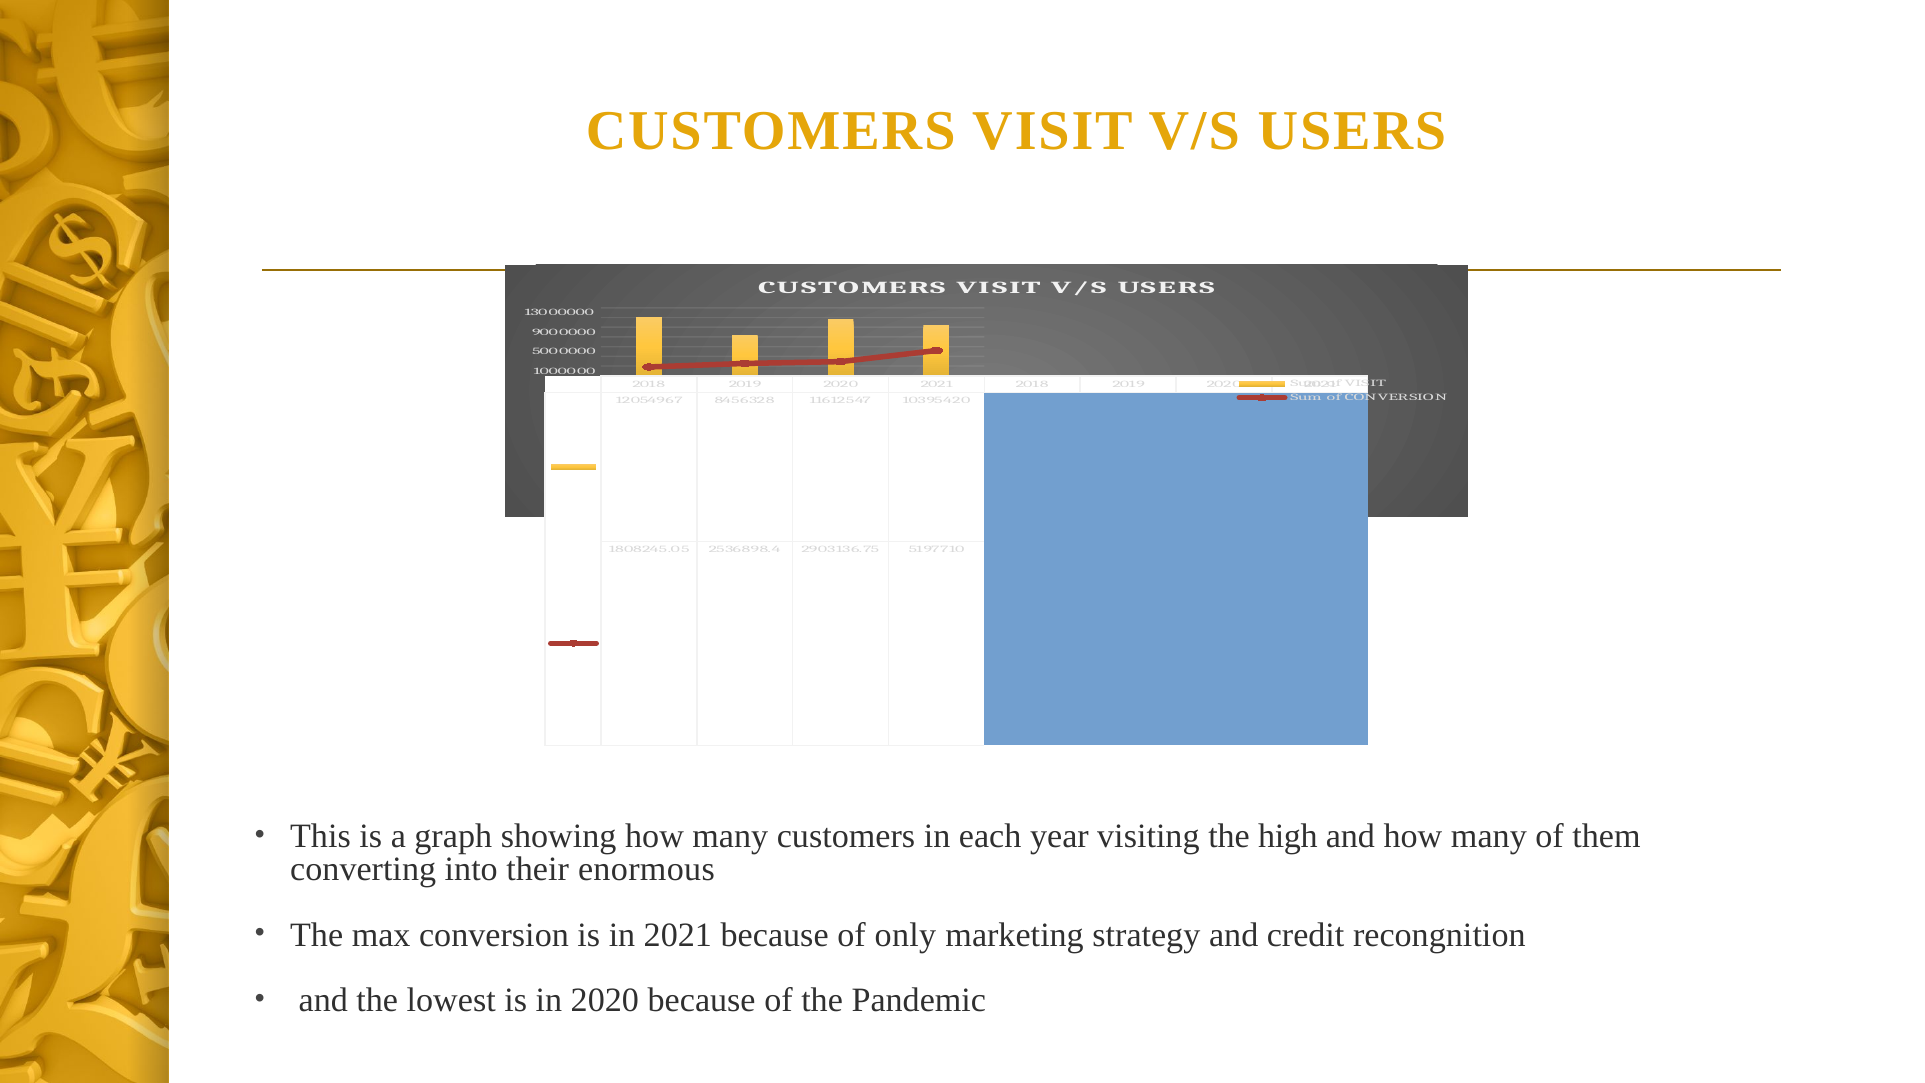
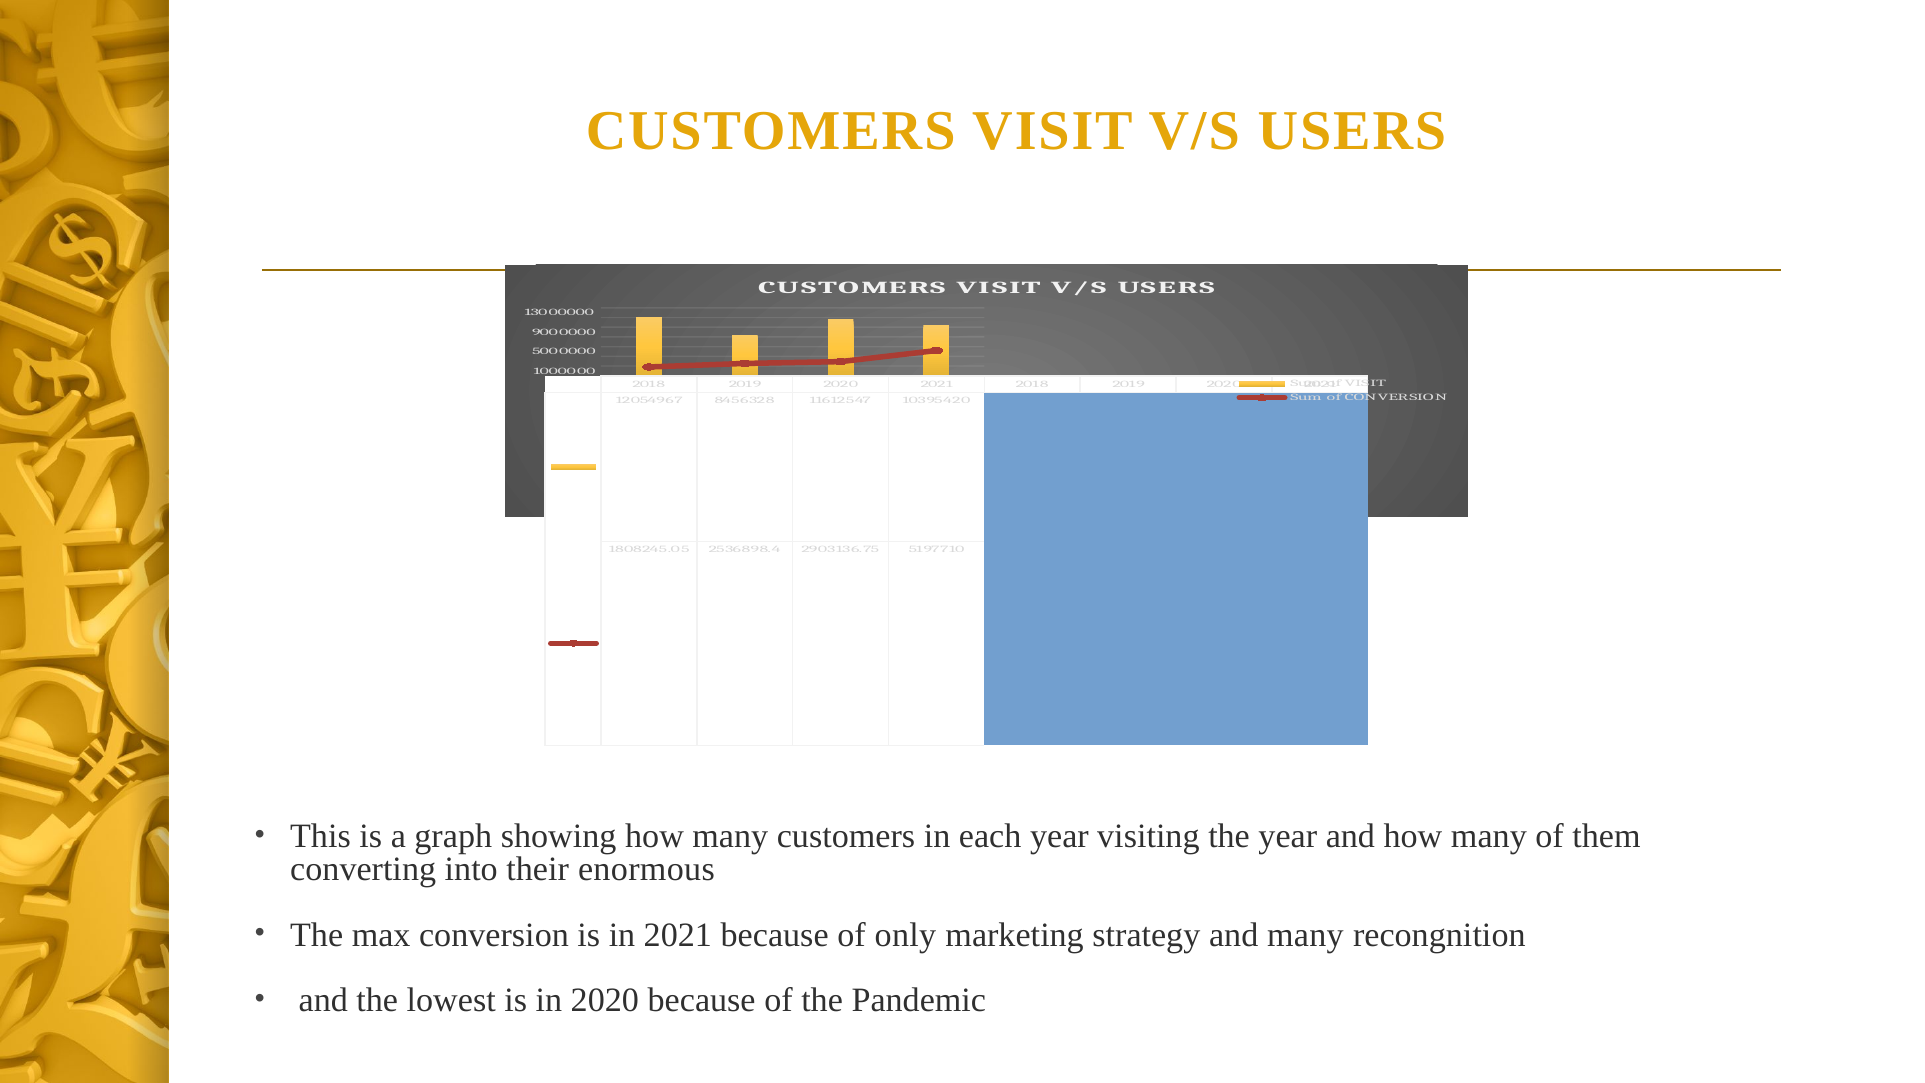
the high: high -> year
and credit: credit -> many
